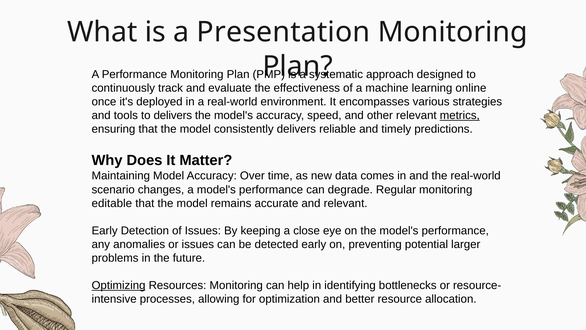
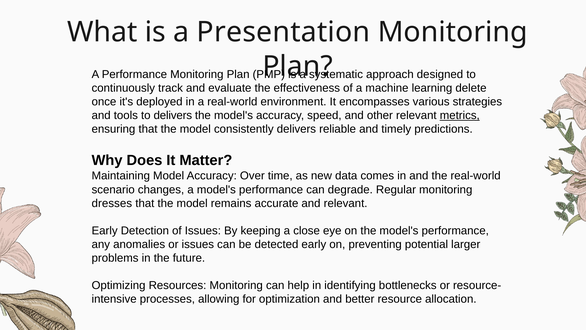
online: online -> delete
editable: editable -> dresses
Optimizing underline: present -> none
